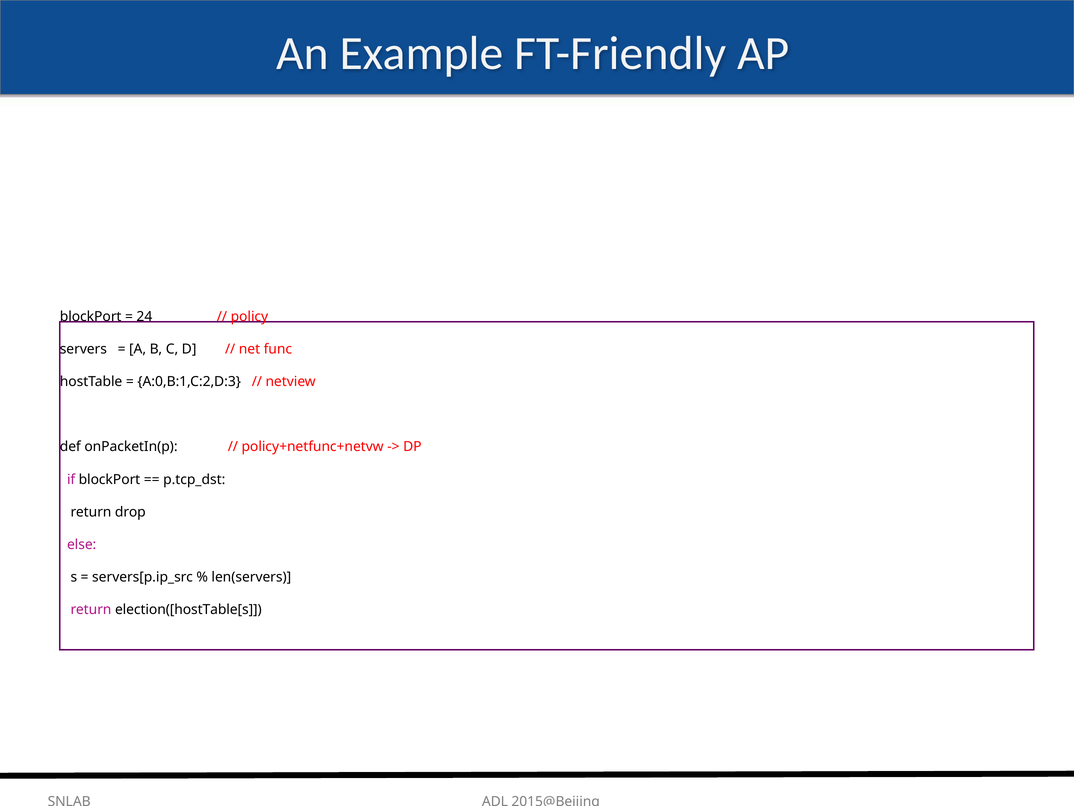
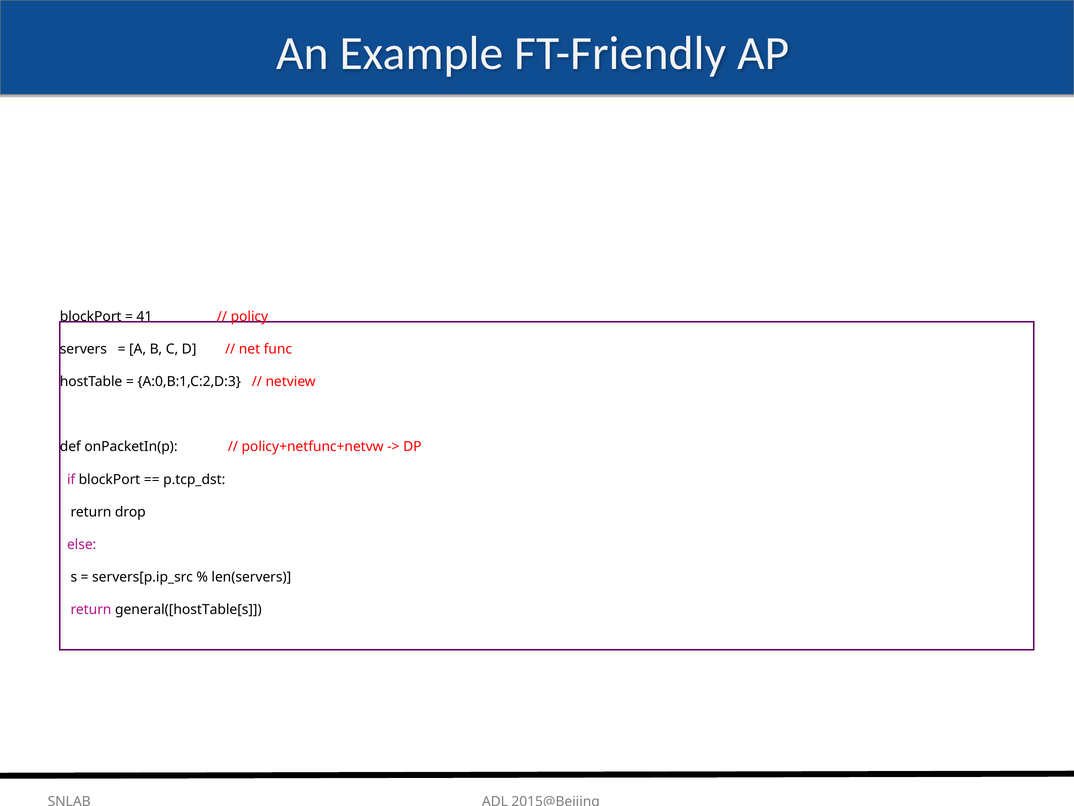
24: 24 -> 41
election([hostTable[s: election([hostTable[s -> general([hostTable[s
